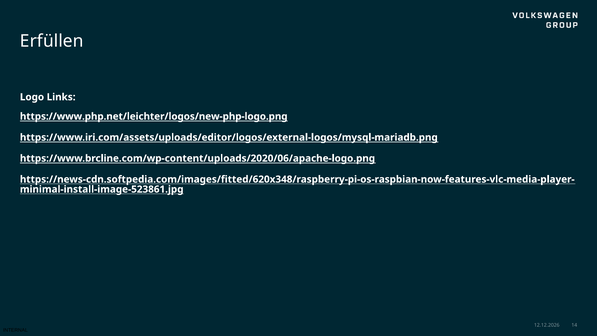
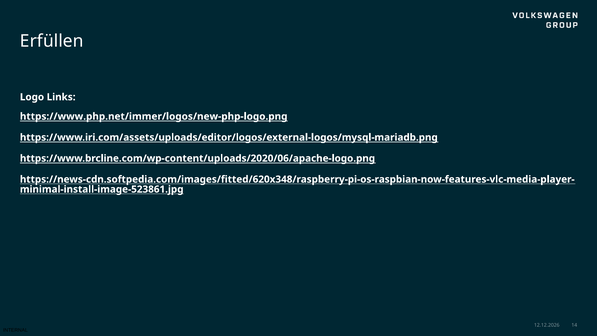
https://www.php.net/leichter/logos/new-php-logo.png: https://www.php.net/leichter/logos/new-php-logo.png -> https://www.php.net/immer/logos/new-php-logo.png
